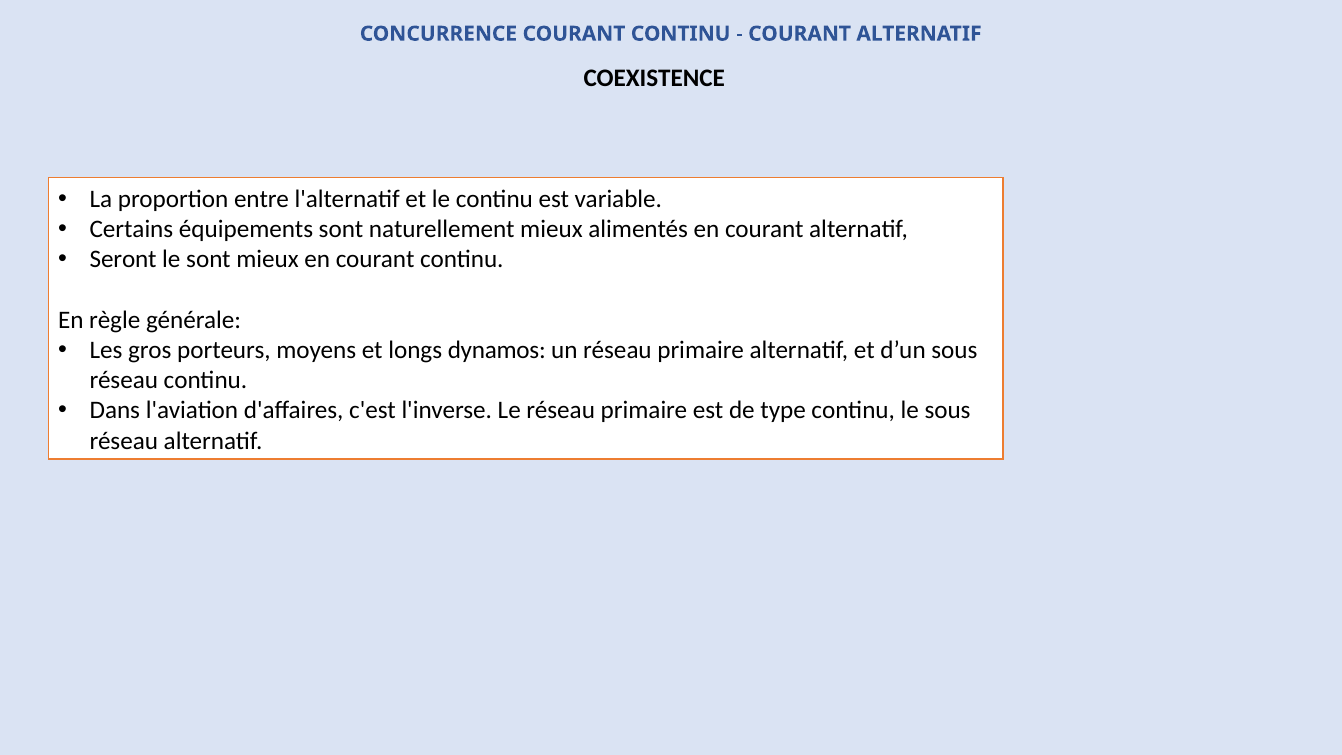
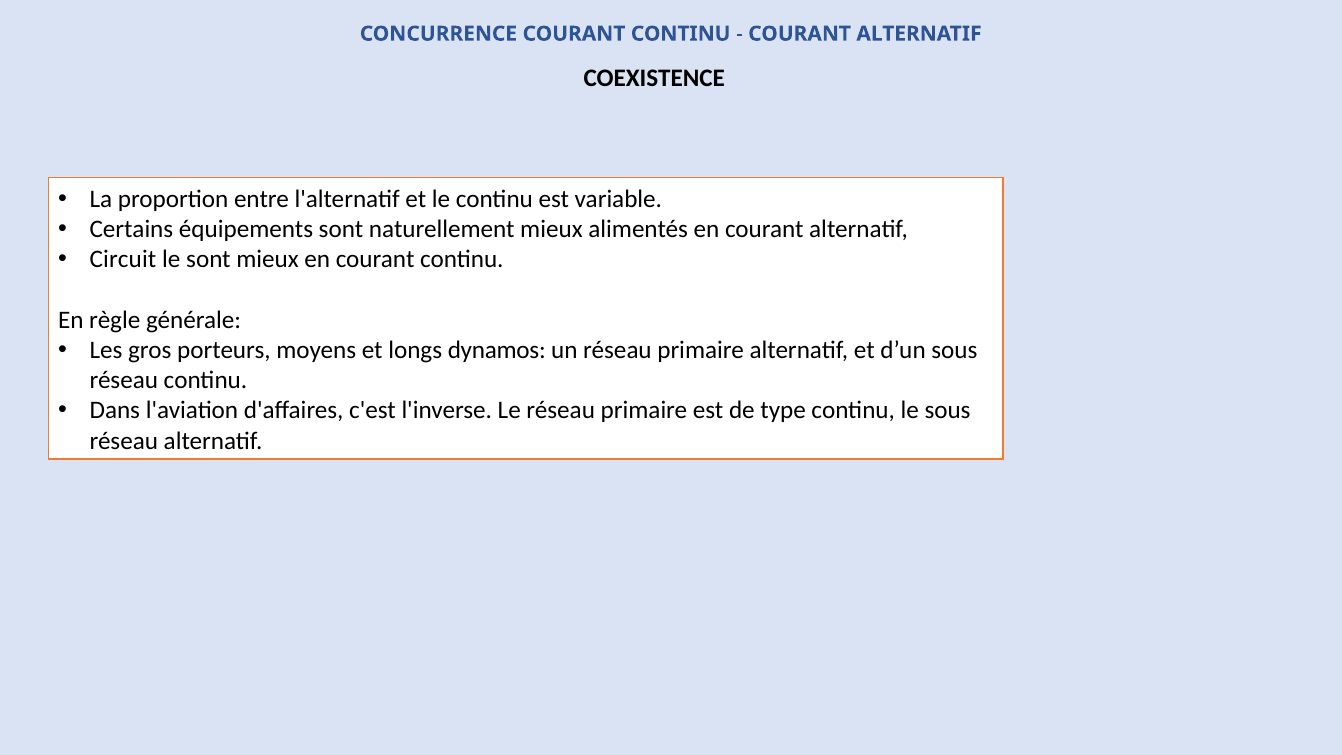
Seront: Seront -> Circuit
